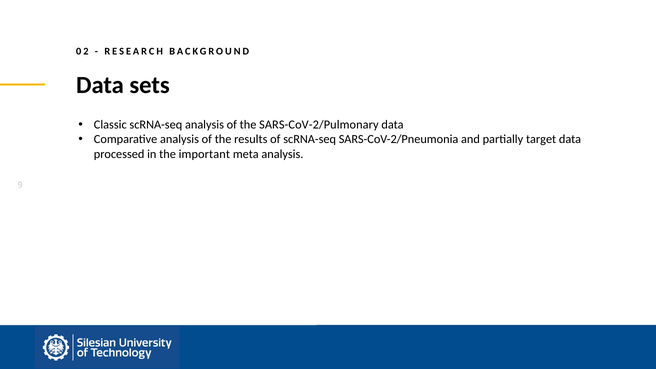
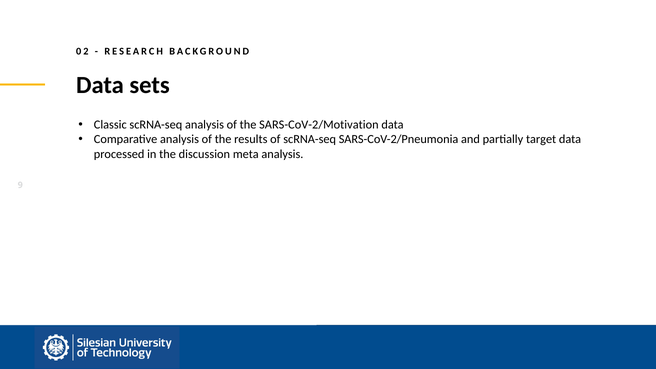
SARS-CoV-2/Pulmonary: SARS-CoV-2/Pulmonary -> SARS-CoV-2/Motivation
important: important -> discussion
